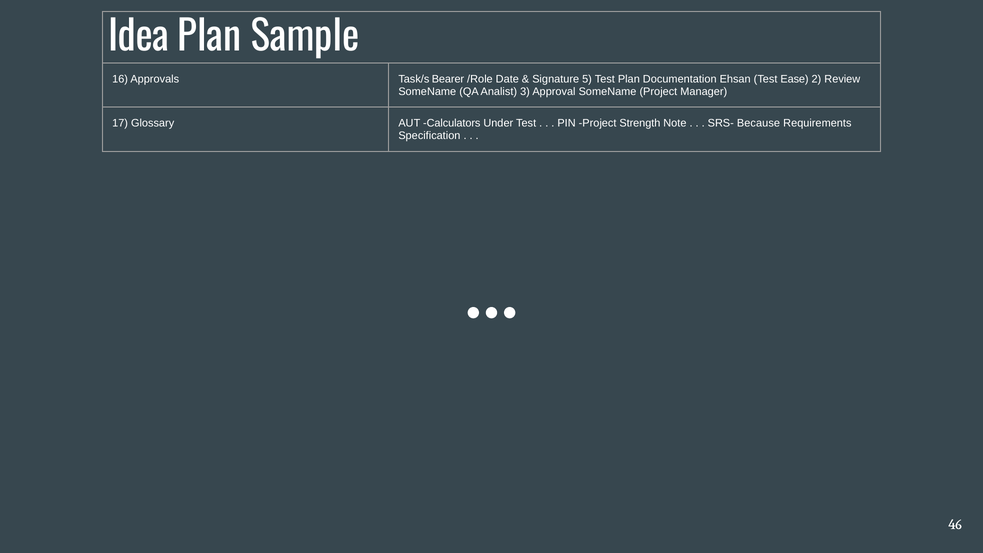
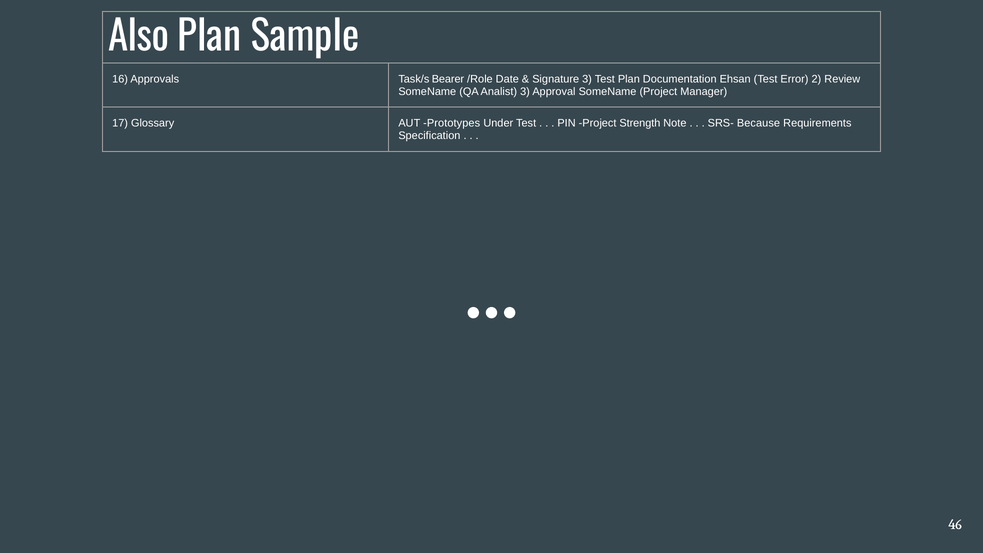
Idea: Idea -> Also
Signature 5: 5 -> 3
Ease: Ease -> Error
Calculators: Calculators -> Prototypes
